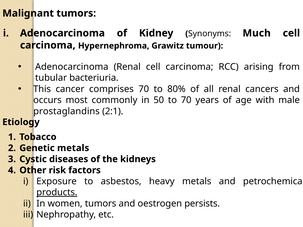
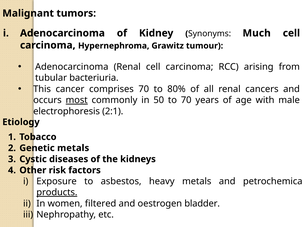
most underline: none -> present
prostaglandins: prostaglandins -> electrophoresis
women tumors: tumors -> filtered
persists: persists -> bladder
